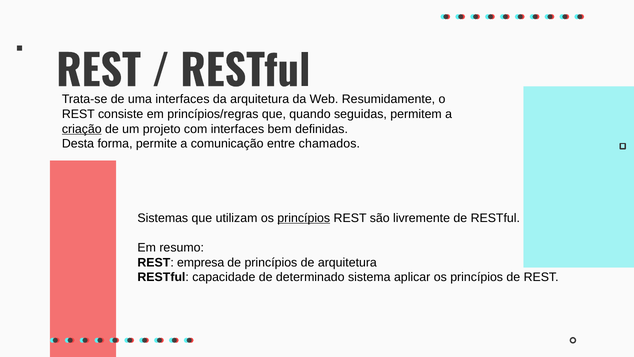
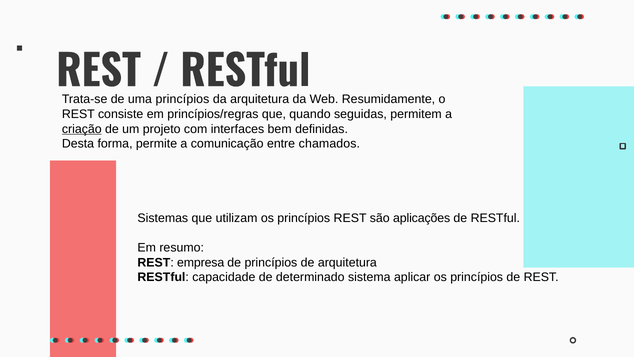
uma interfaces: interfaces -> princípios
princípios at (304, 218) underline: present -> none
livremente: livremente -> aplicações
